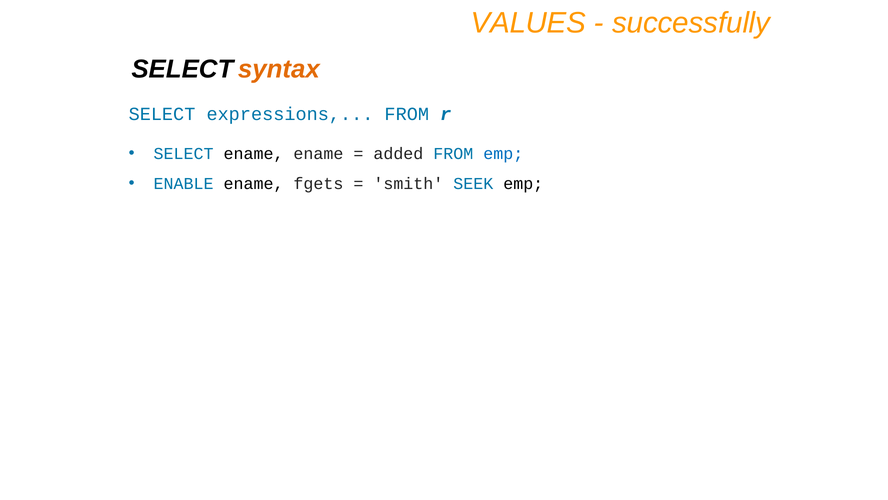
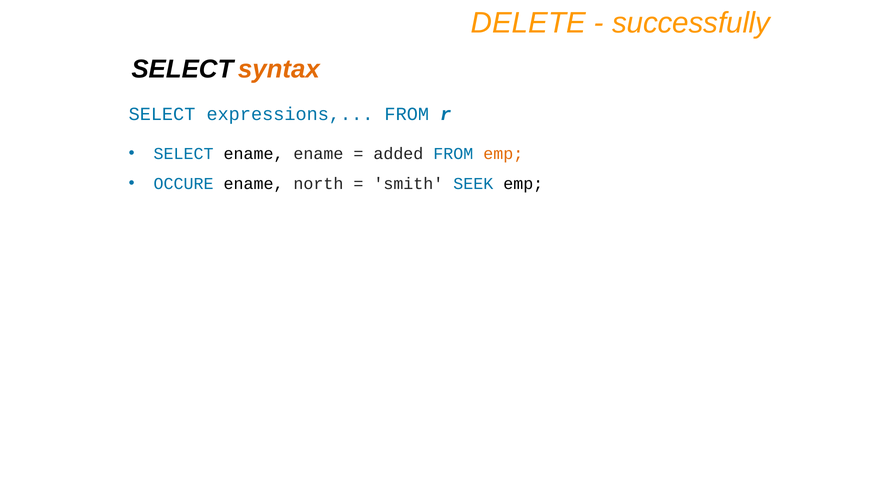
VALUES: VALUES -> DELETE
emp at (503, 153) colour: blue -> orange
ENABLE: ENABLE -> OCCURE
fgets: fgets -> north
